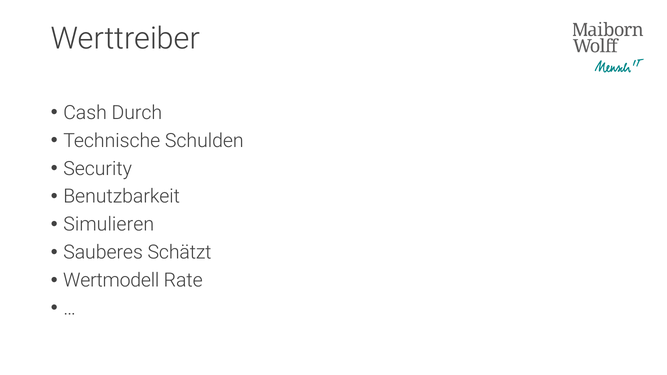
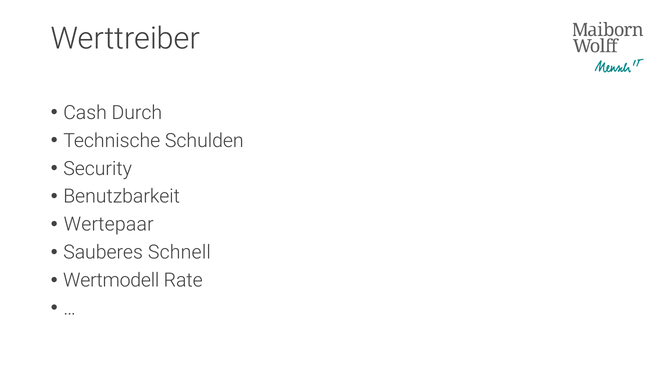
Simulieren: Simulieren -> Wertepaar
Schätzt: Schätzt -> Schnell
